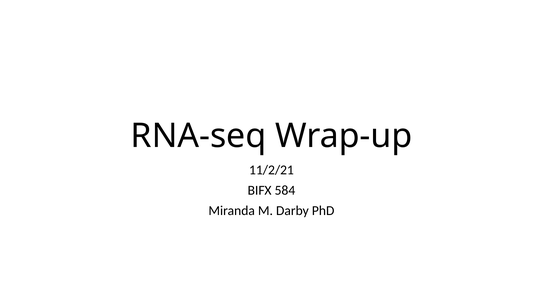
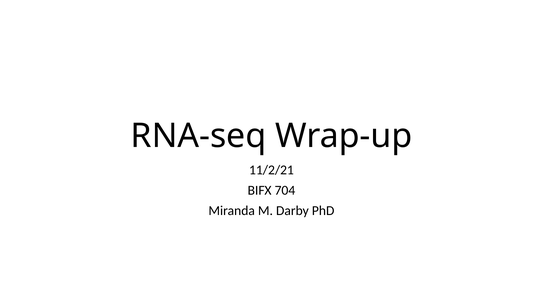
584: 584 -> 704
